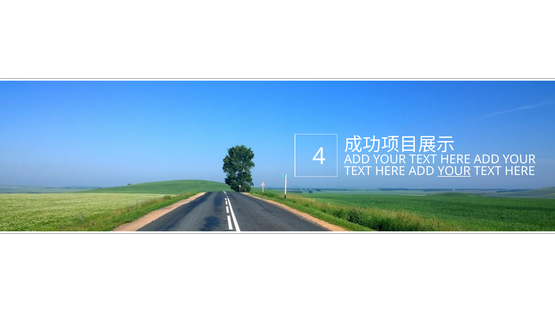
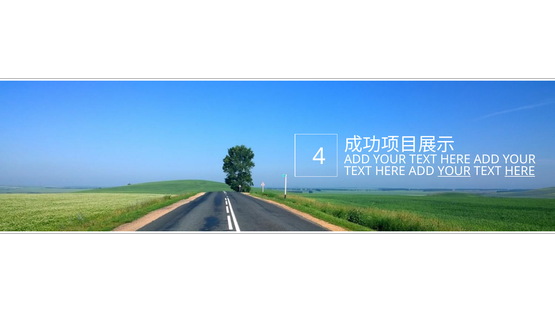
HERE at (520, 171) underline: none -> present
